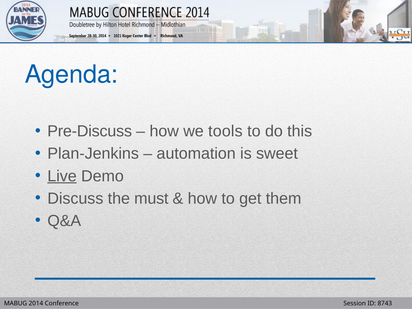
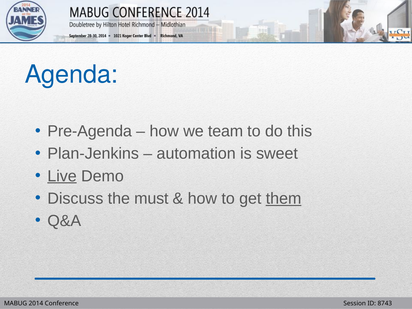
Pre-Discuss: Pre-Discuss -> Pre-Agenda
tools: tools -> team
them underline: none -> present
